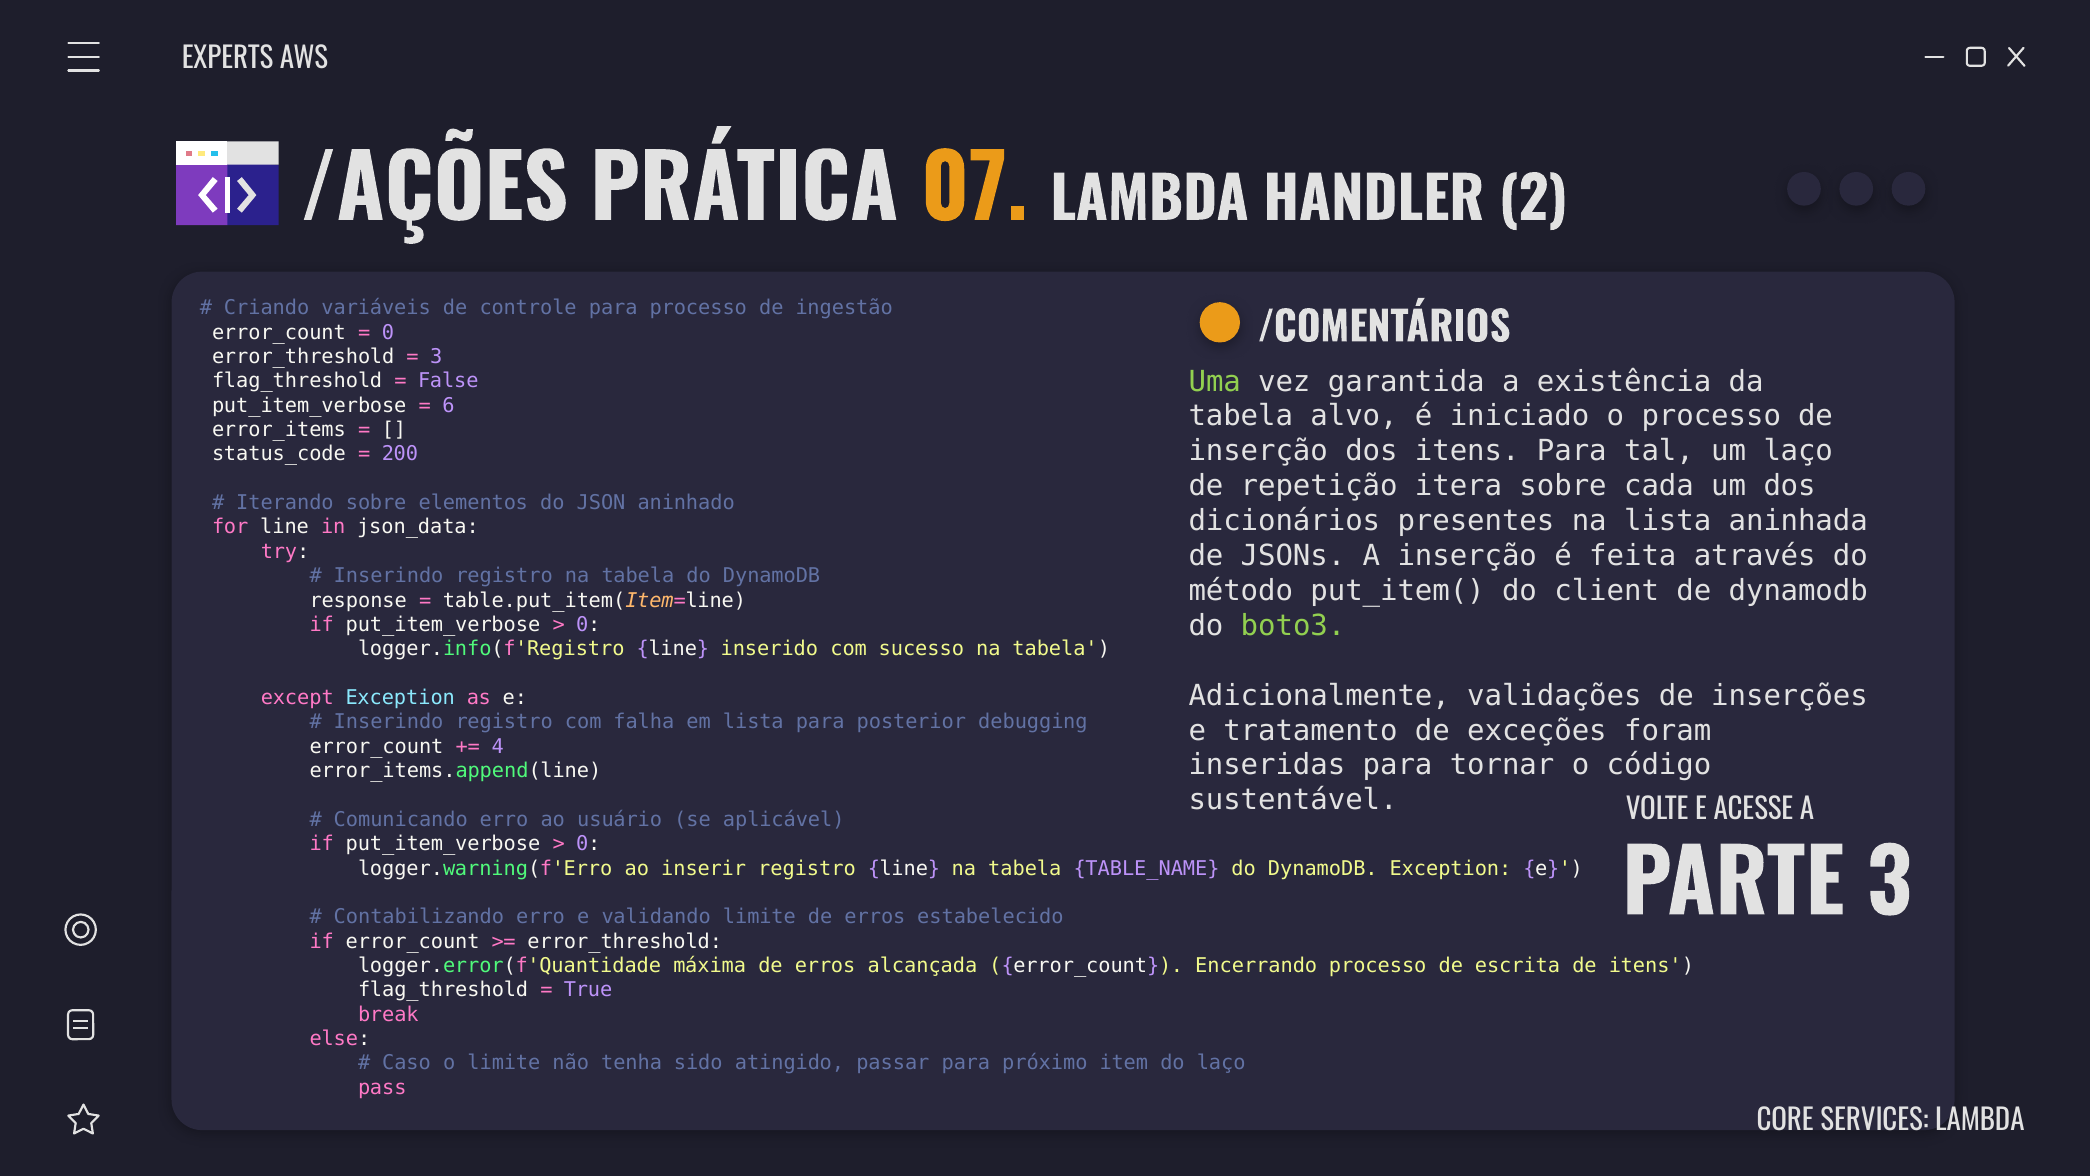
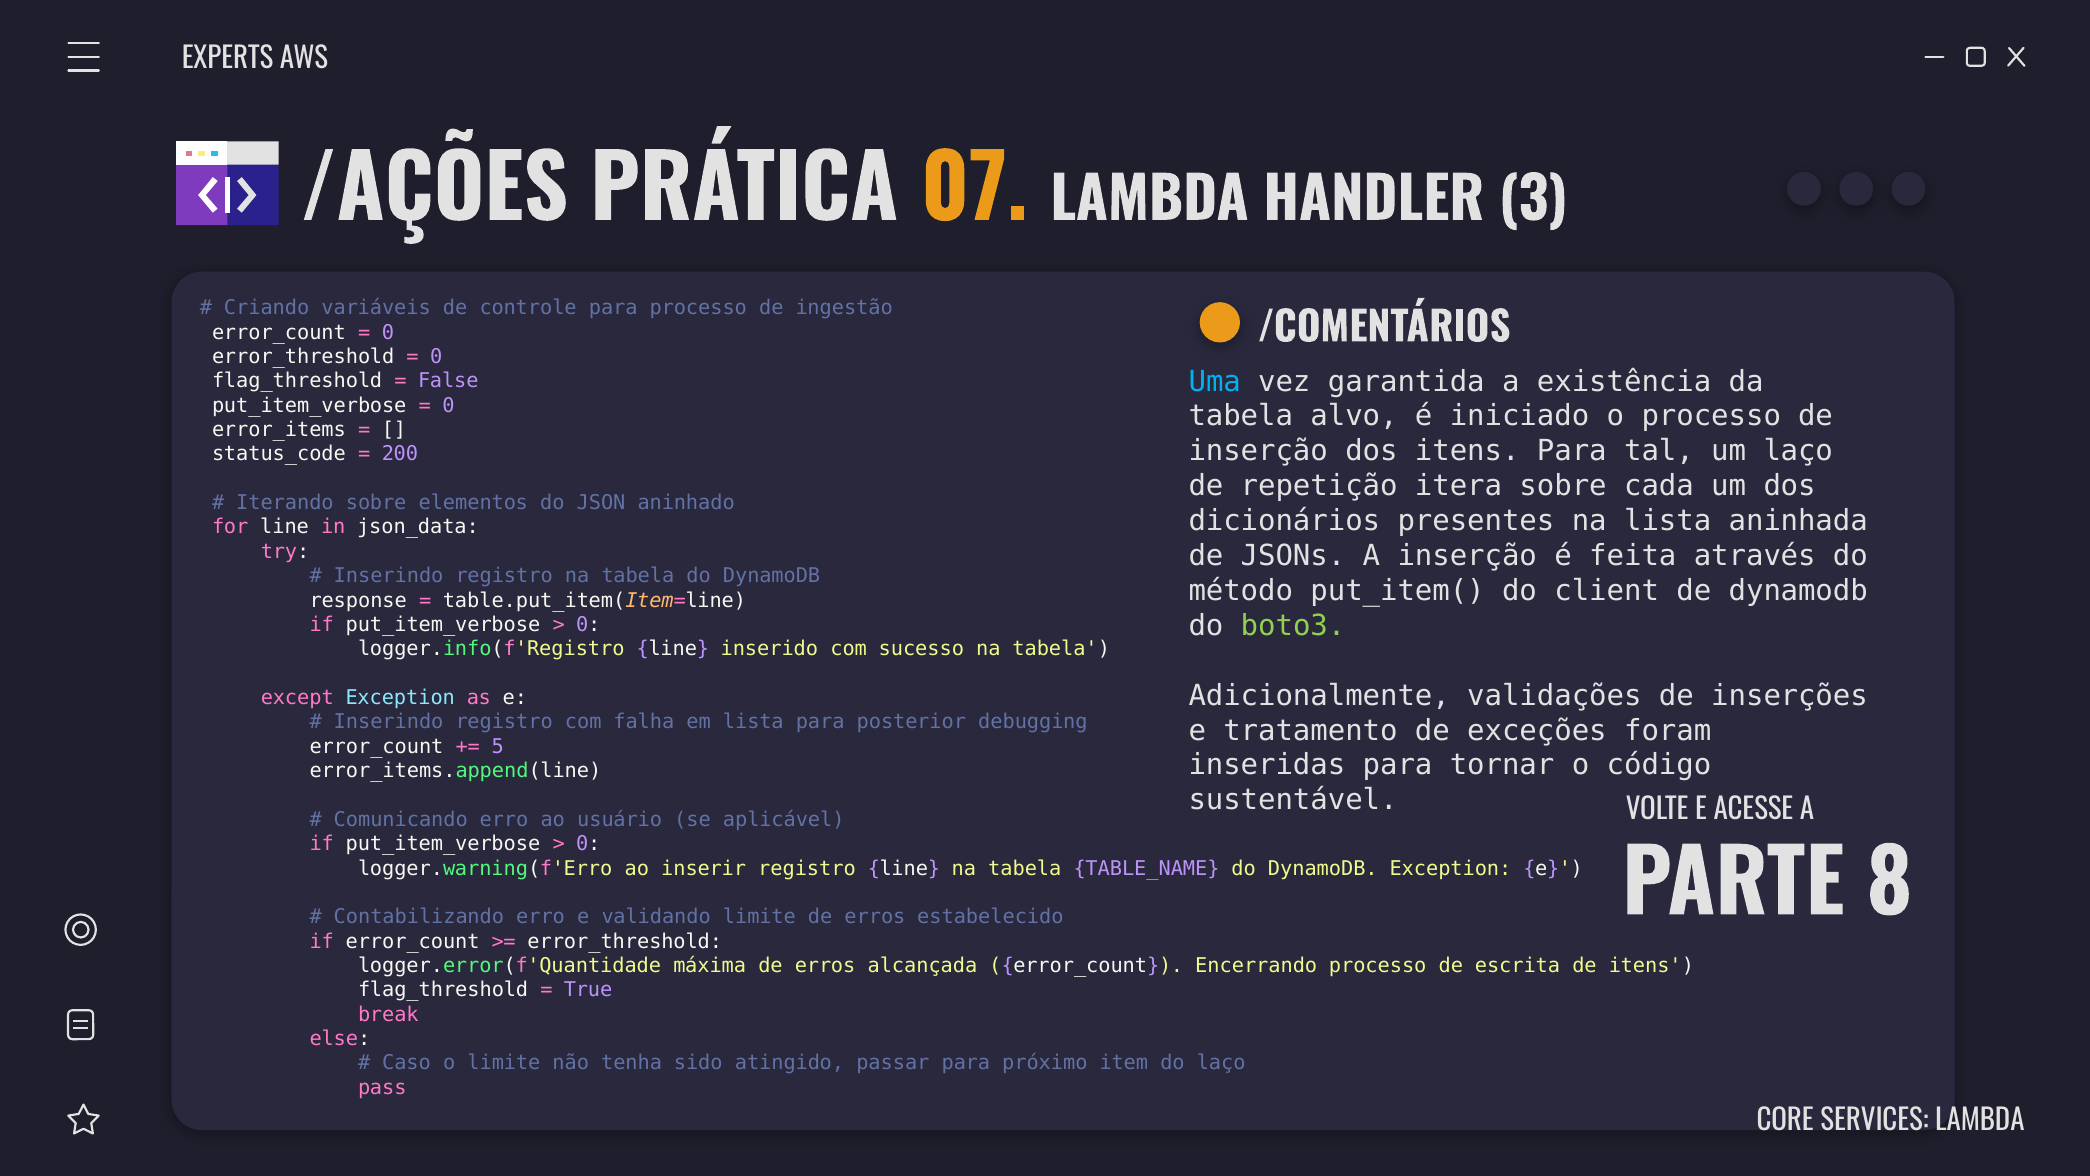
2: 2 -> 3
3 at (436, 357): 3 -> 0
Uma colour: light green -> light blue
6 at (448, 405): 6 -> 0
4: 4 -> 5
PARTE 3: 3 -> 8
